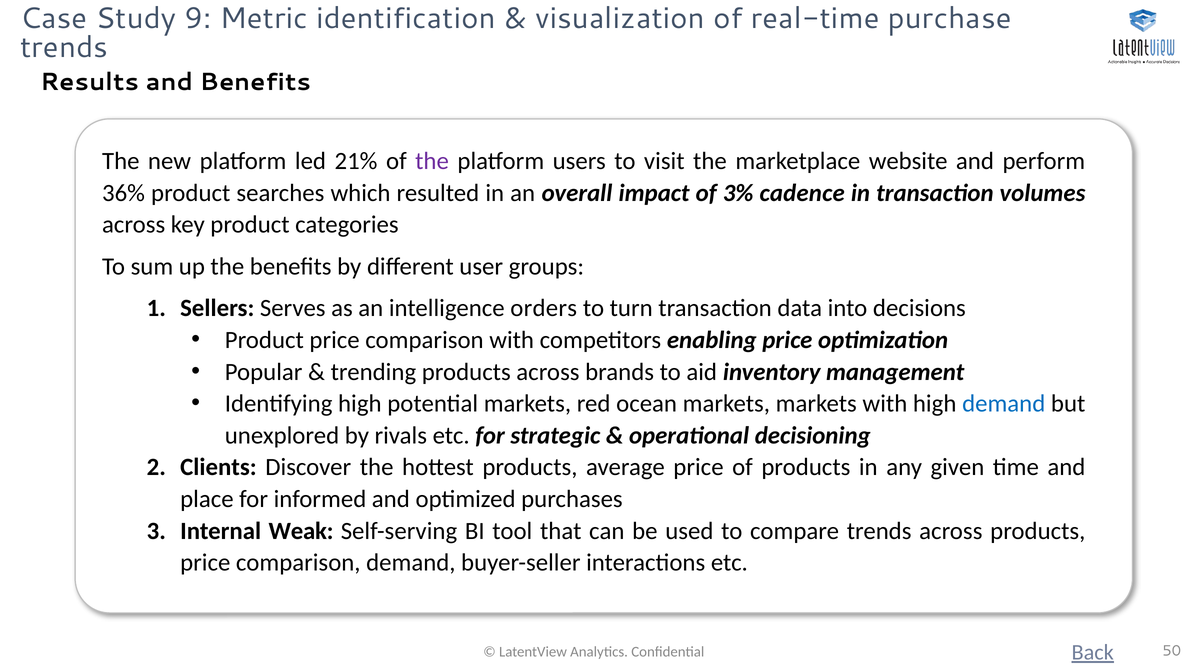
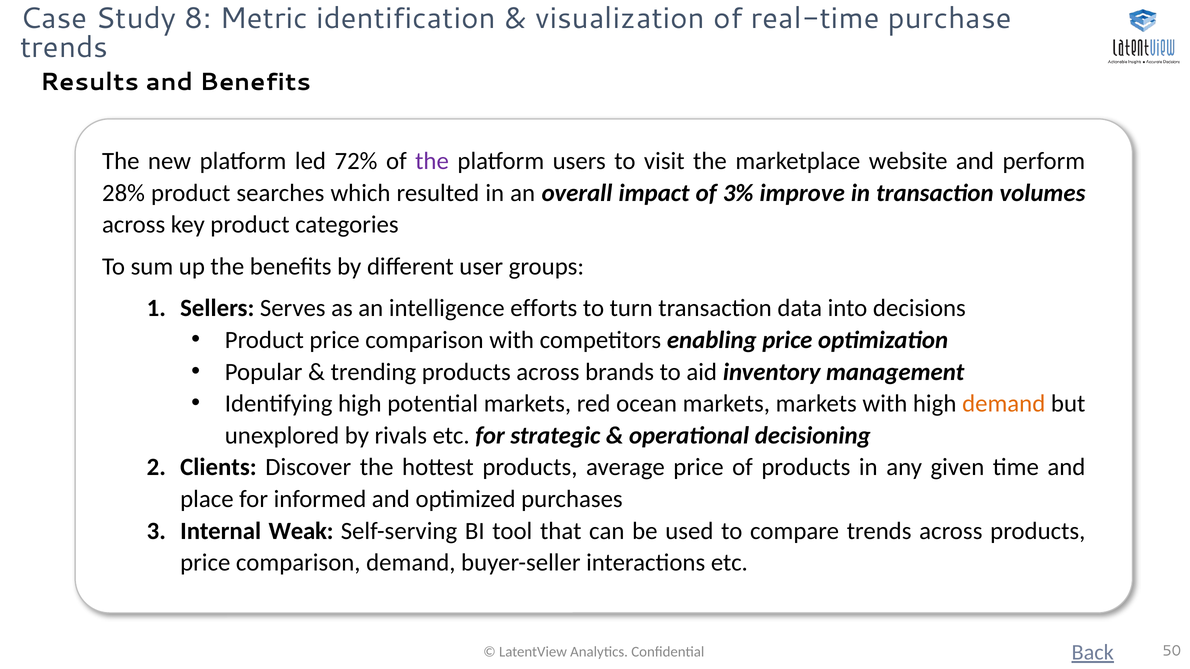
9: 9 -> 8
21%: 21% -> 72%
36%: 36% -> 28%
cadence: cadence -> improve
orders: orders -> efforts
demand at (1004, 404) colour: blue -> orange
